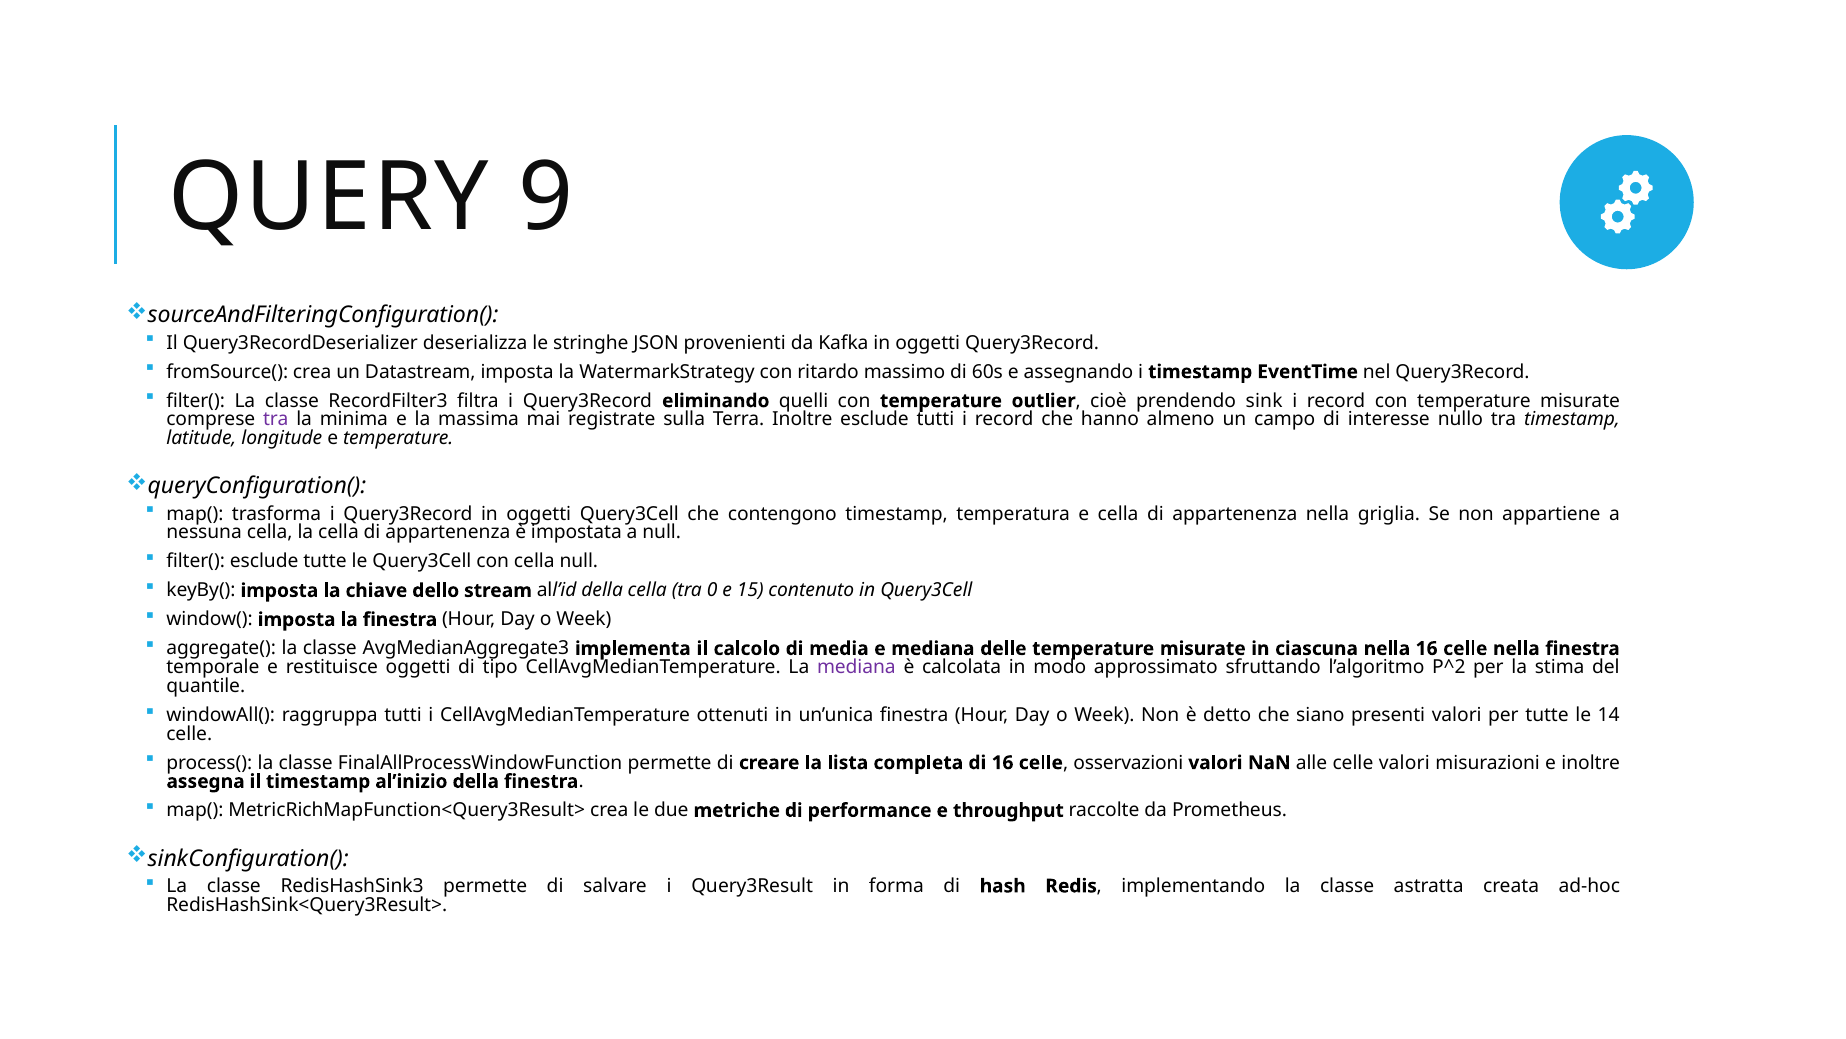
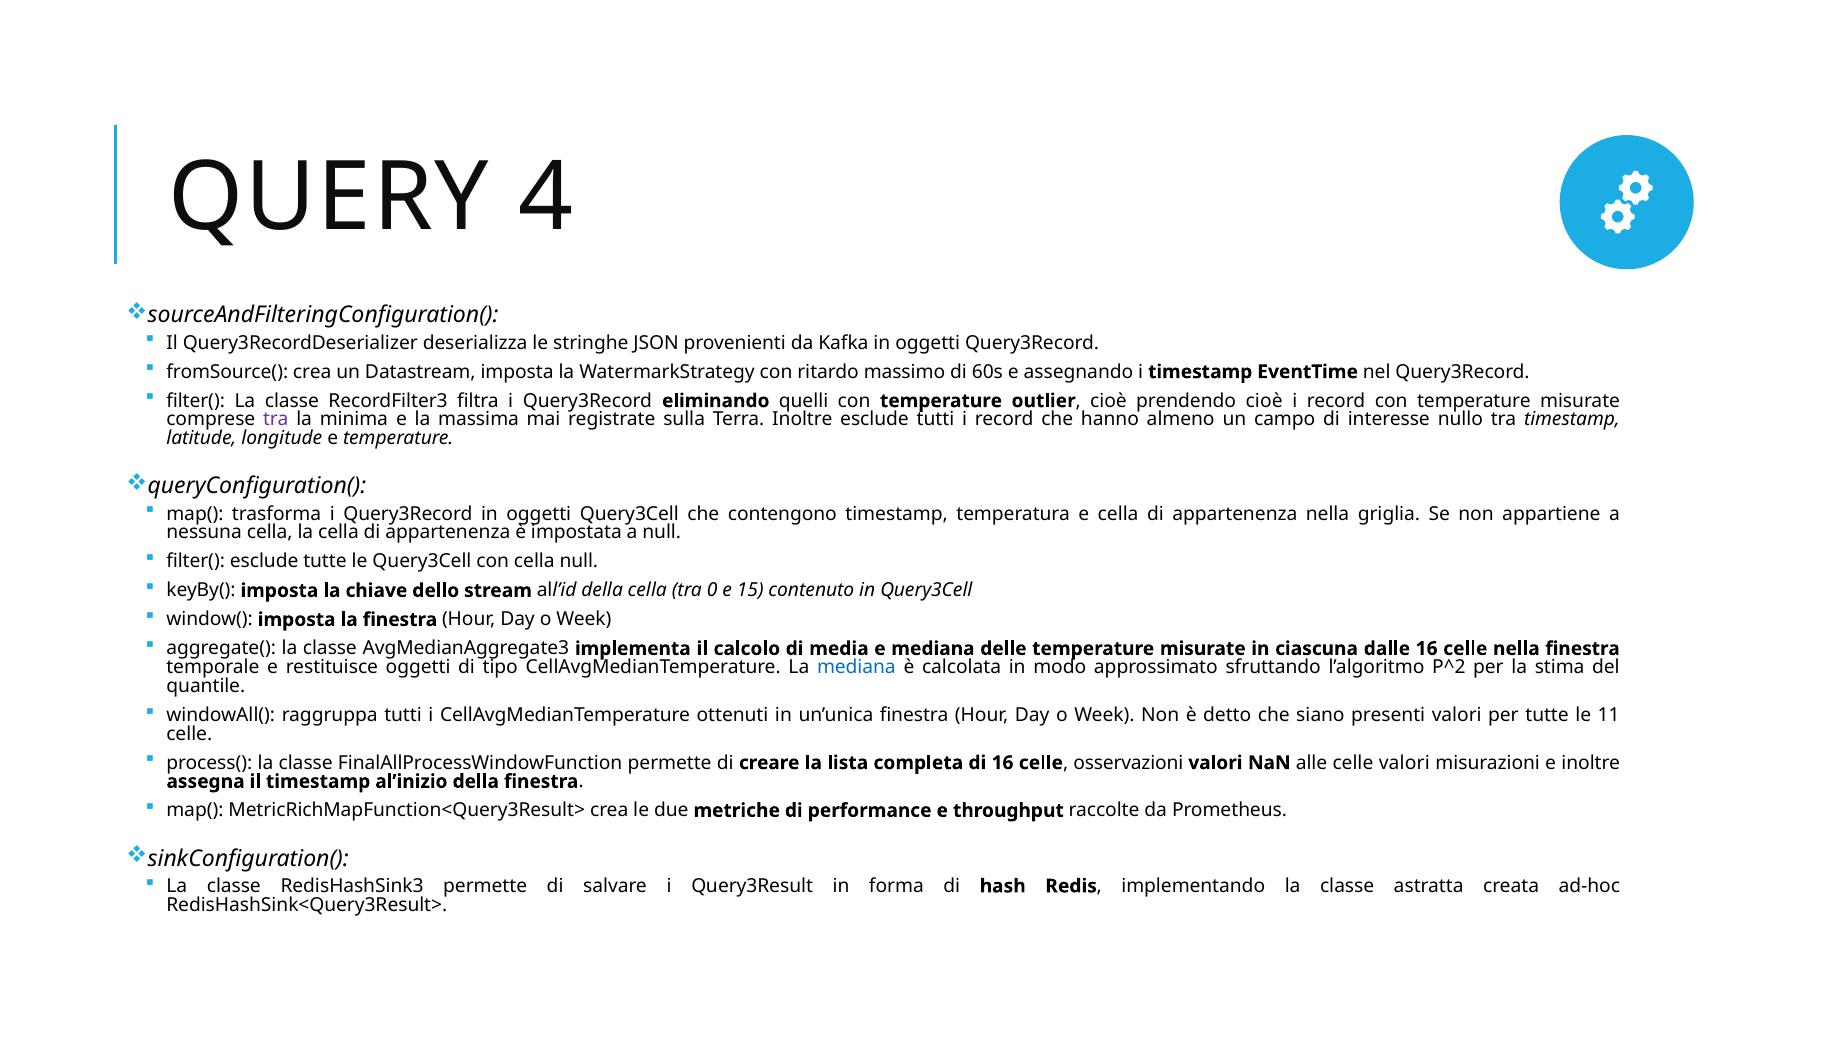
9: 9 -> 4
prendendo sink: sink -> cioè
ciascuna nella: nella -> dalle
mediana at (856, 667) colour: purple -> blue
14: 14 -> 11
